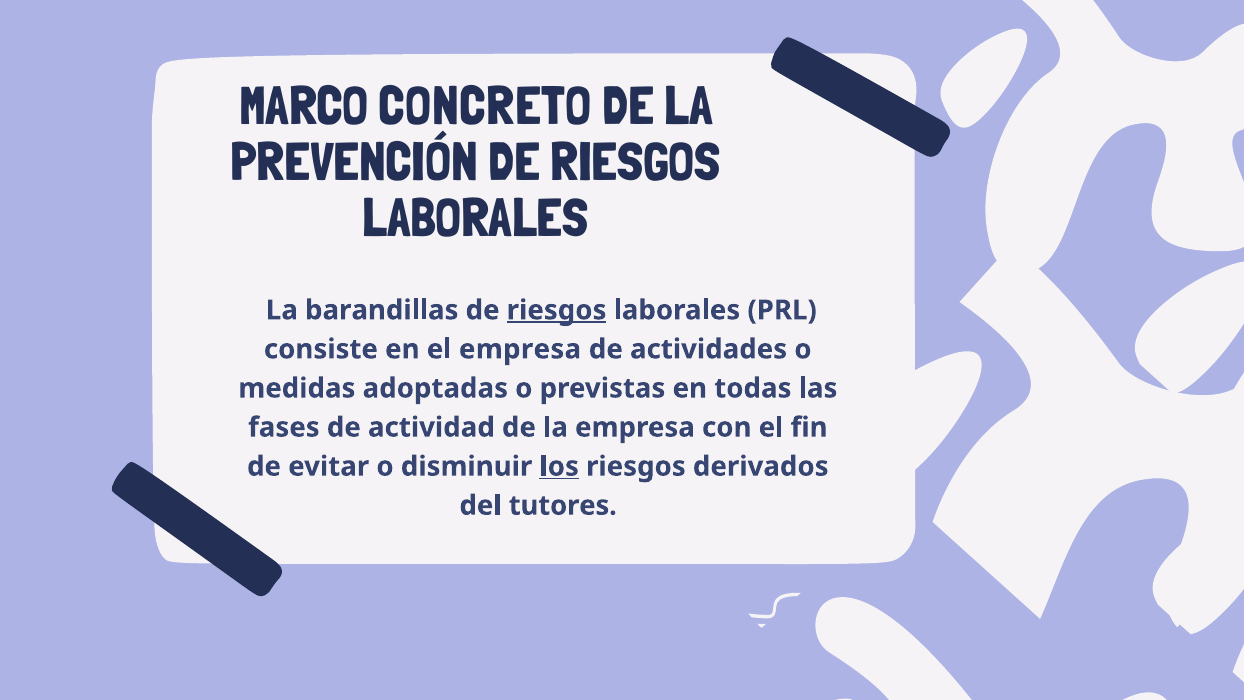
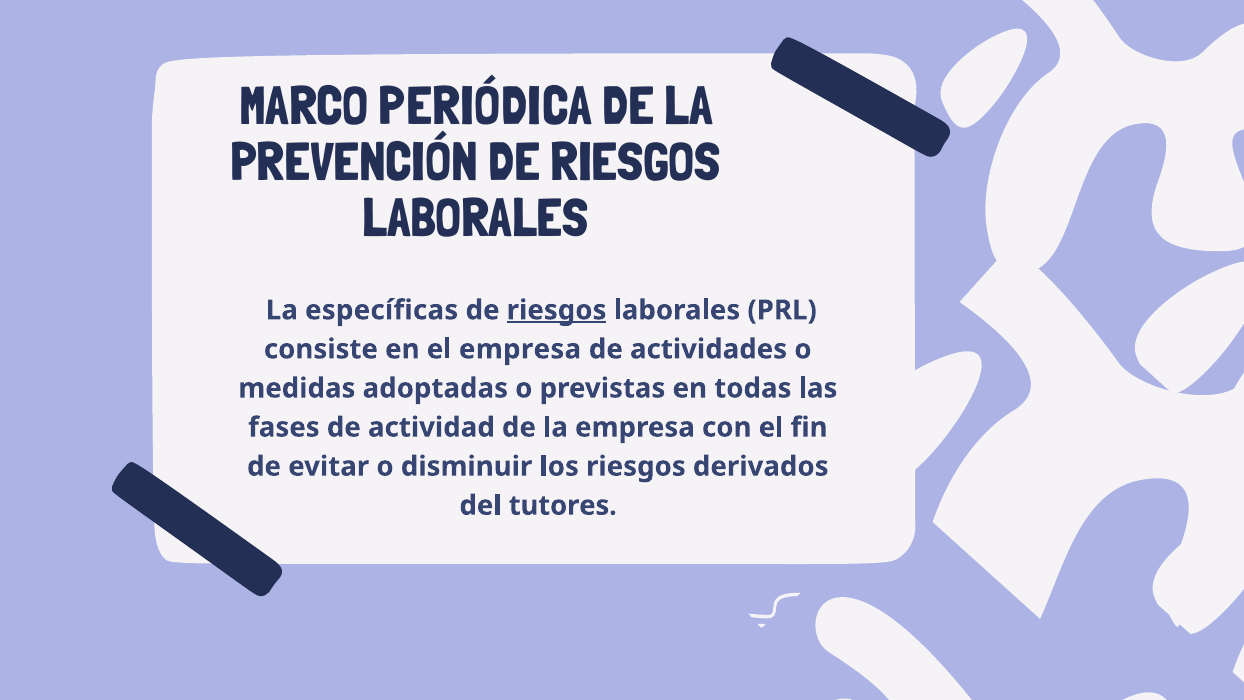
CONCRETO: CONCRETO -> PERIÓDICA
barandillas: barandillas -> específicas
los underline: present -> none
